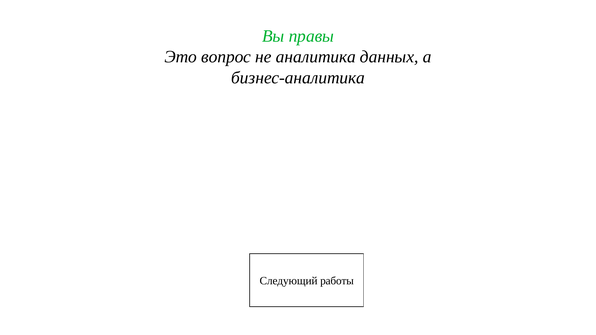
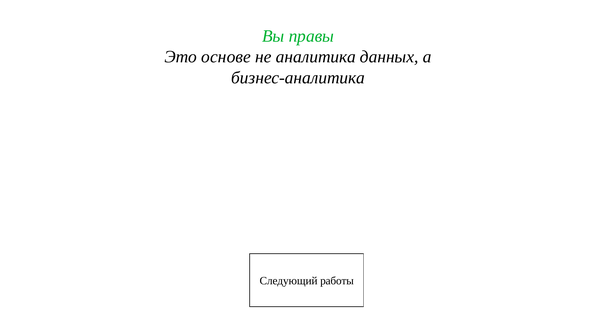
вопрос: вопрос -> основе
